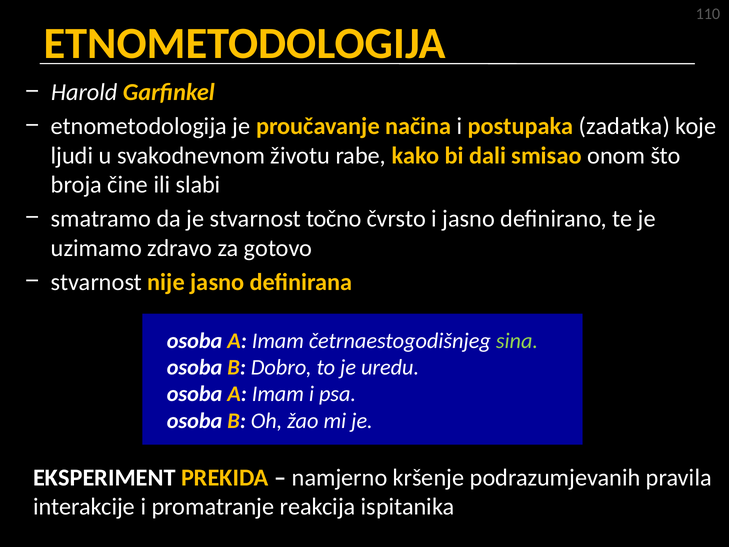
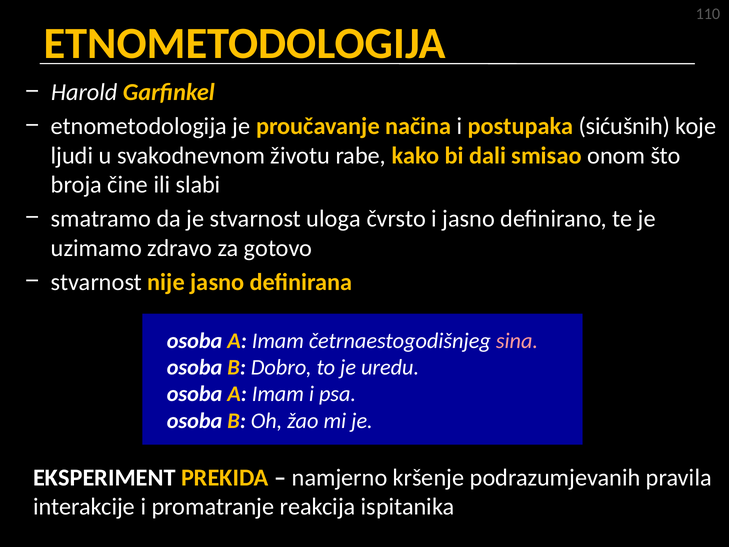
zadatka: zadatka -> sićušnih
točno: točno -> uloga
sina colour: light green -> pink
